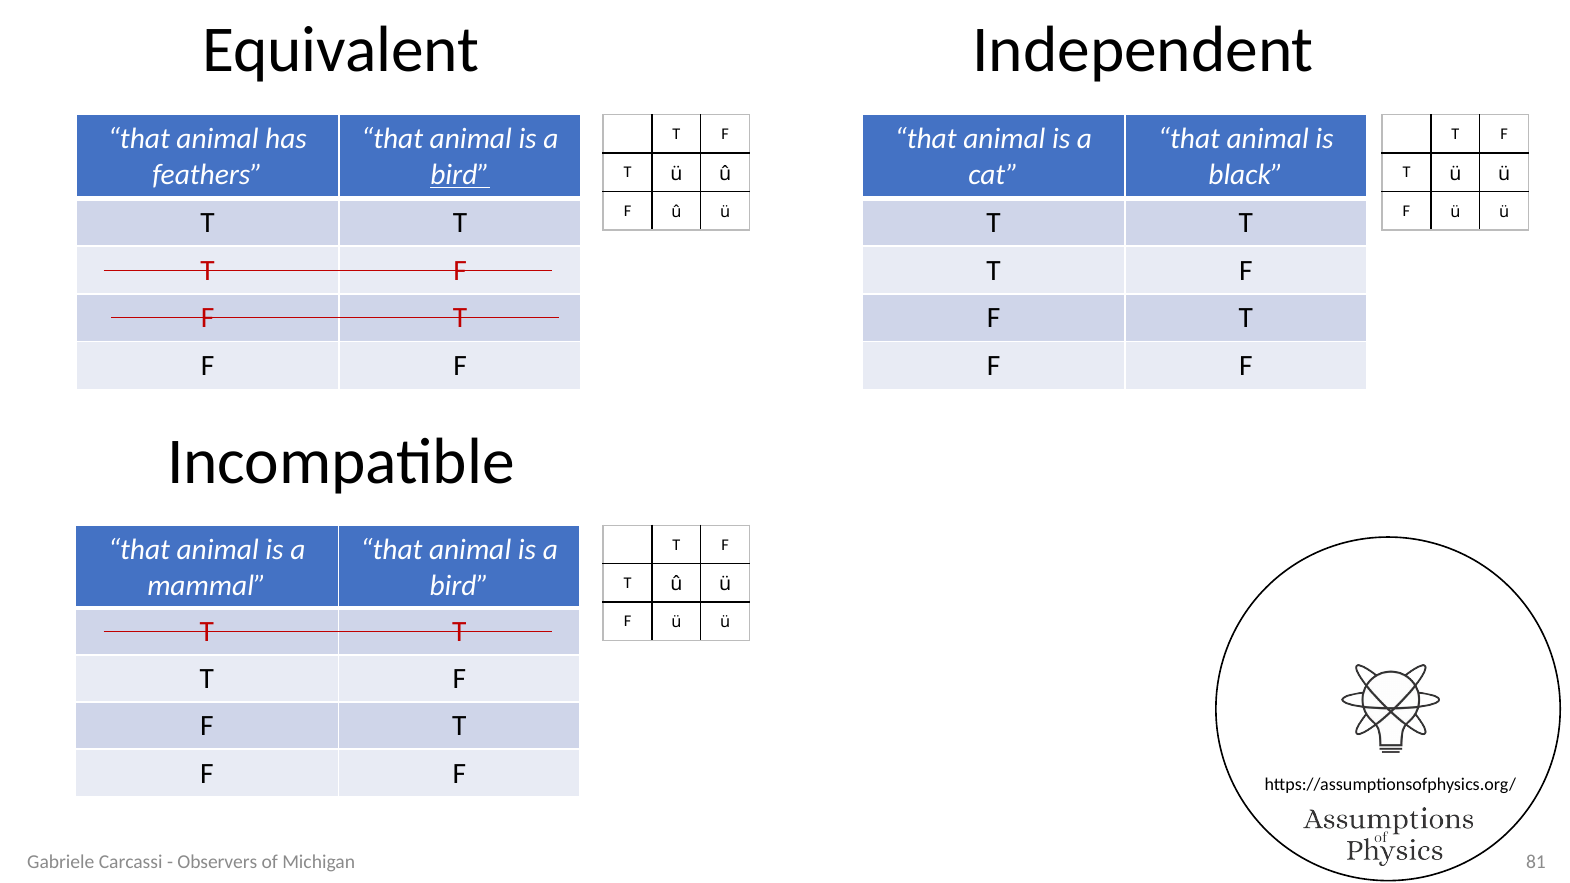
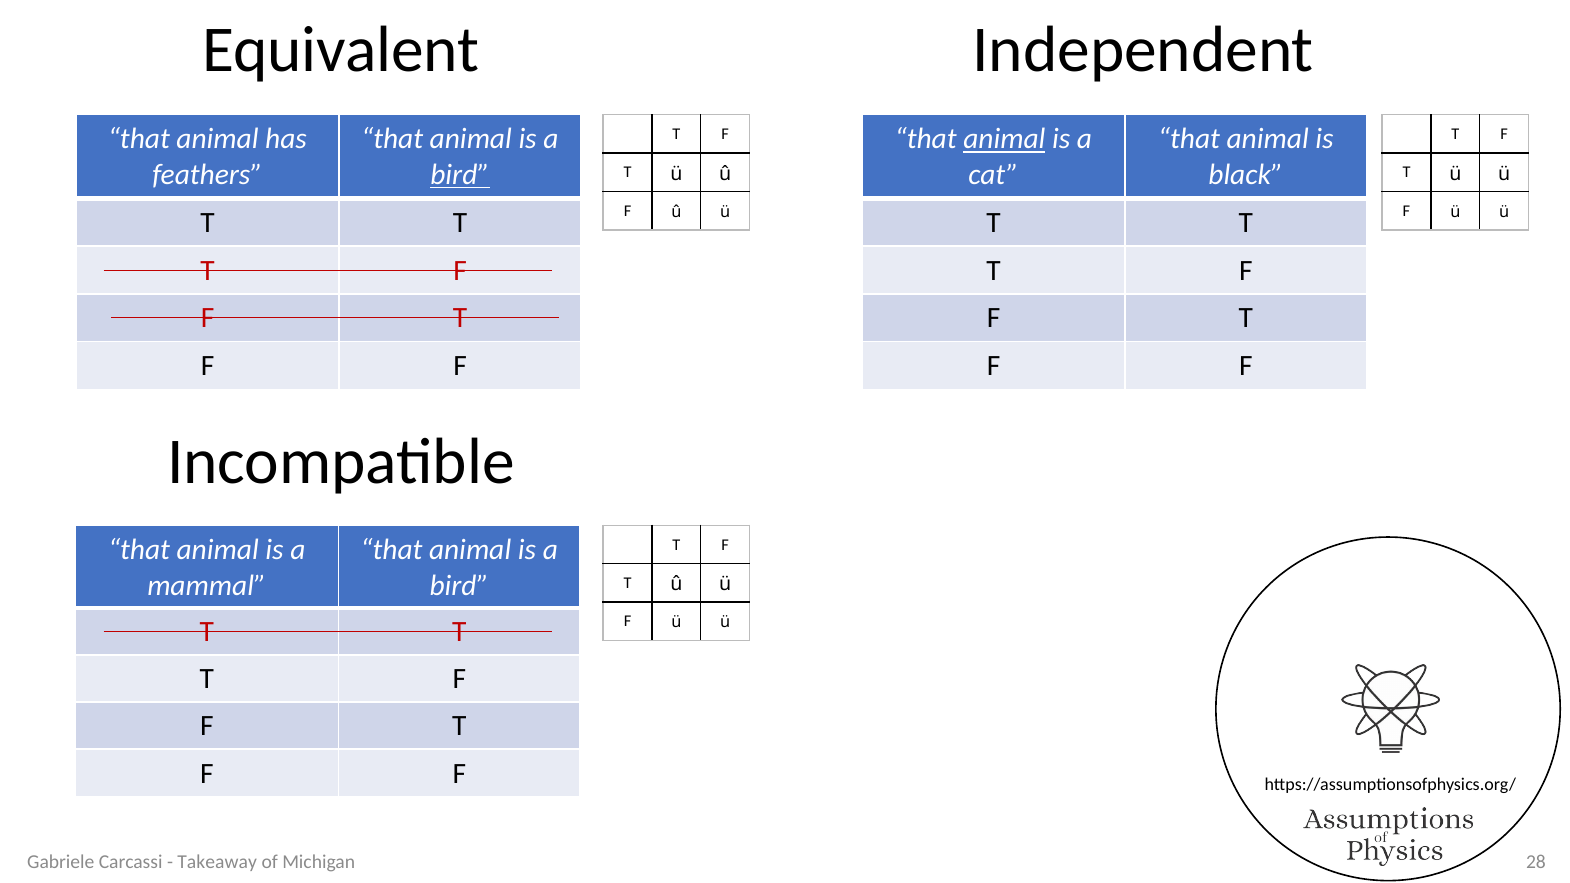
animal at (1004, 139) underline: none -> present
Observers: Observers -> Takeaway
81: 81 -> 28
